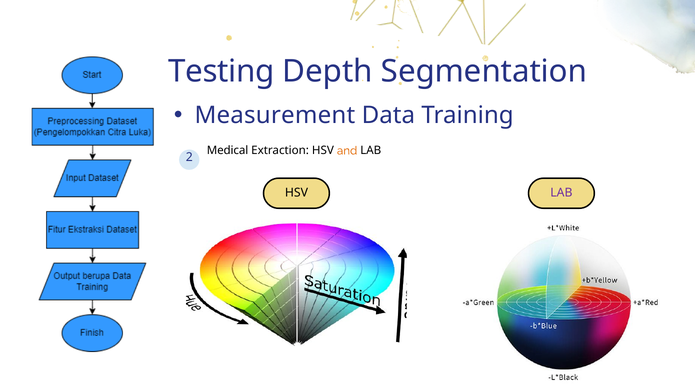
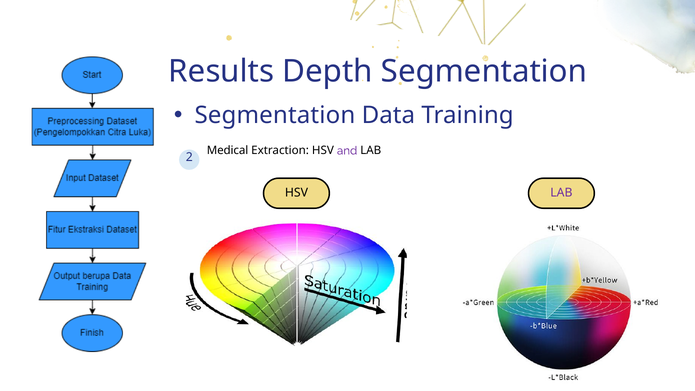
Testing: Testing -> Results
Measurement at (275, 115): Measurement -> Segmentation
and colour: orange -> purple
